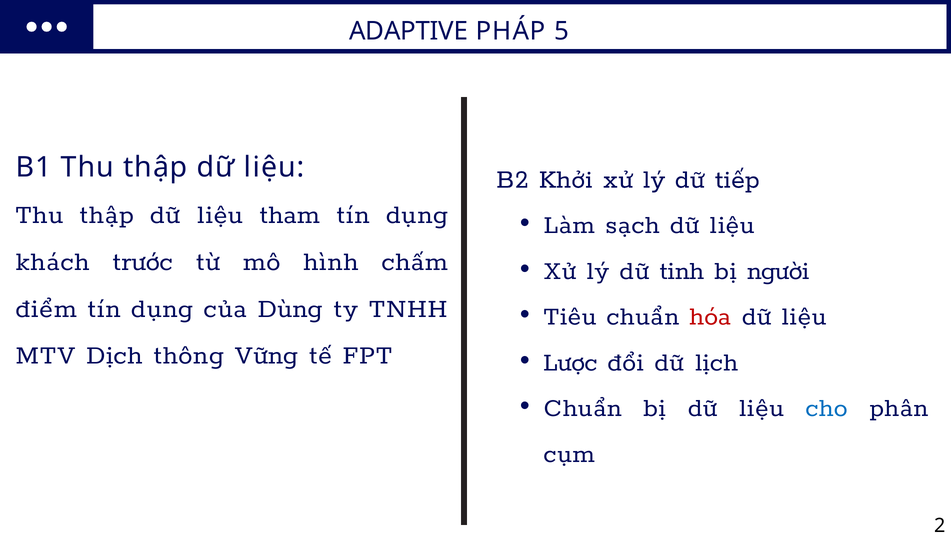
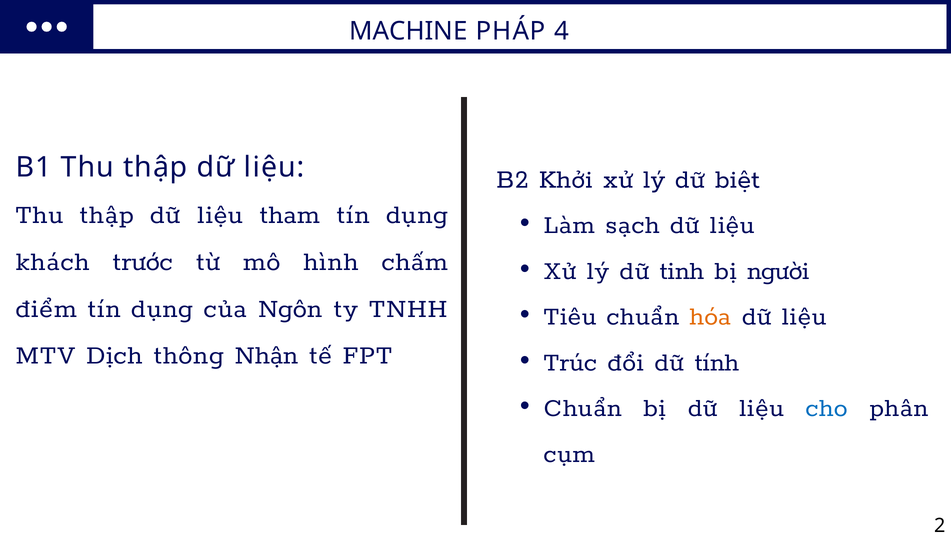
ADAPTIVE: ADAPTIVE -> MACHINE
5: 5 -> 4
tiếp: tiếp -> biệt
Dùng: Dùng -> Ngôn
hóa colour: red -> orange
Vững: Vững -> Nhận
Lược: Lược -> Trúc
lịch: lịch -> tính
